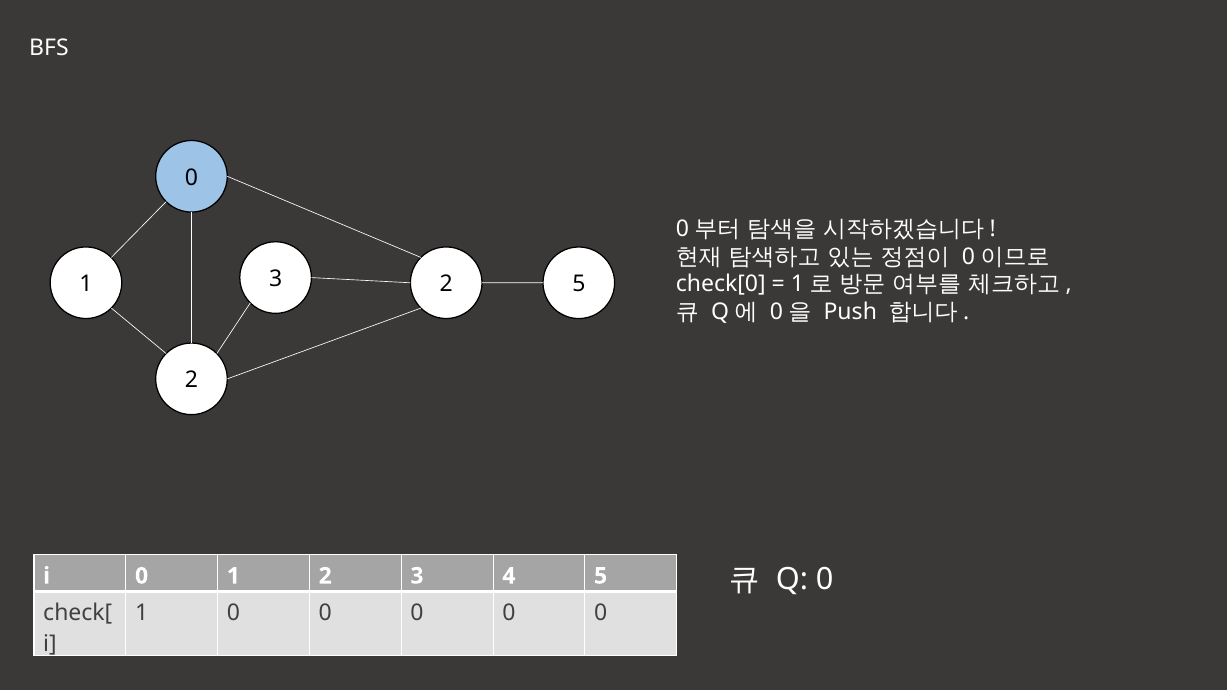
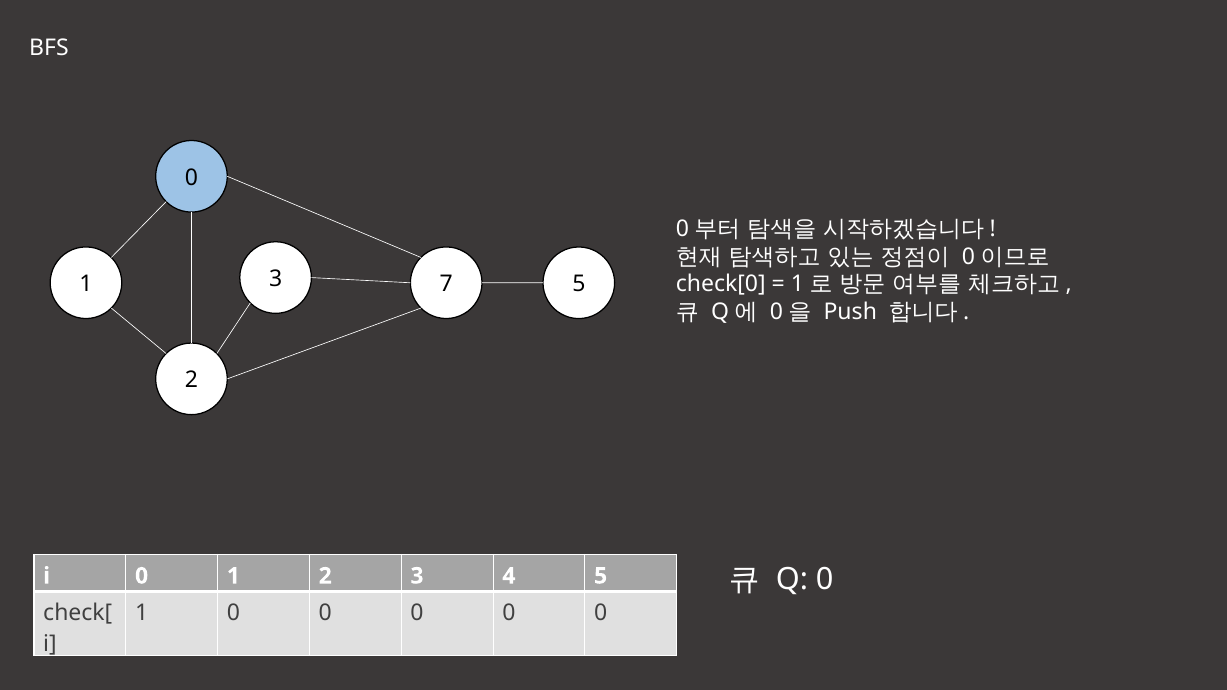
3 2: 2 -> 7
